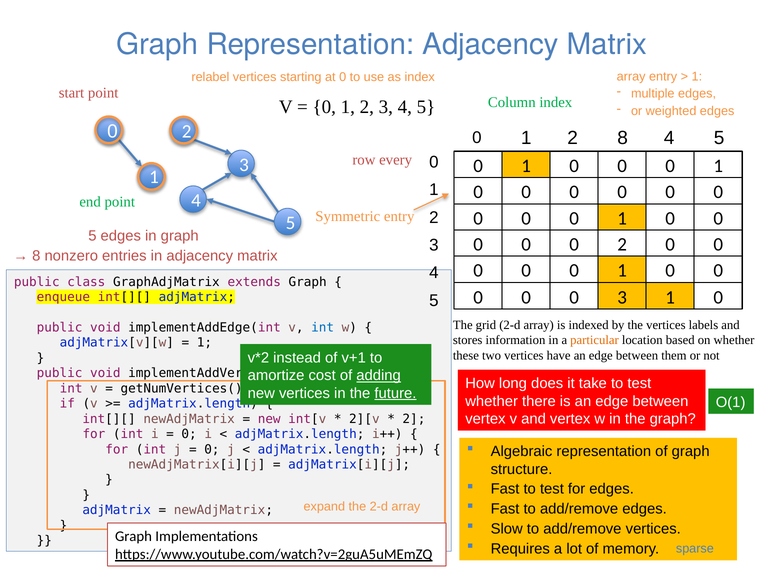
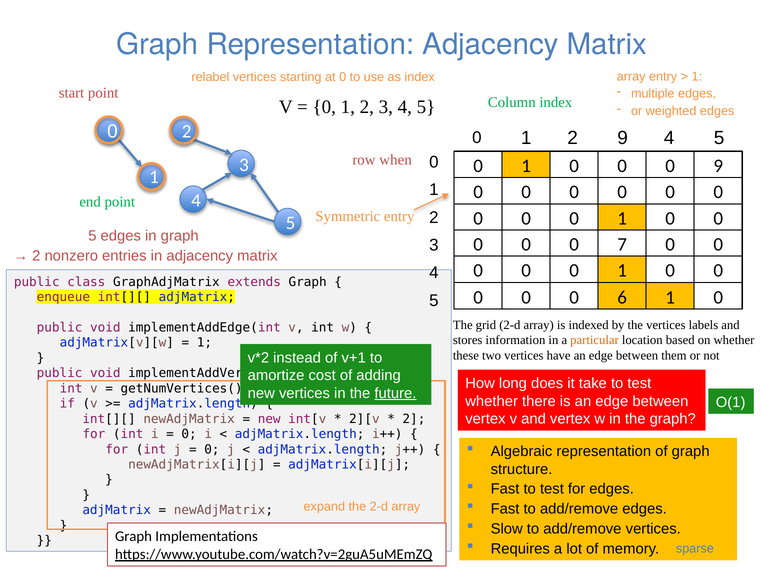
2 8: 8 -> 9
every: every -> when
1 at (718, 166): 1 -> 9
0 2: 2 -> 7
8 at (36, 256): 8 -> 2
0 3: 3 -> 6
int at (323, 327) colour: blue -> black
adding underline: present -> none
